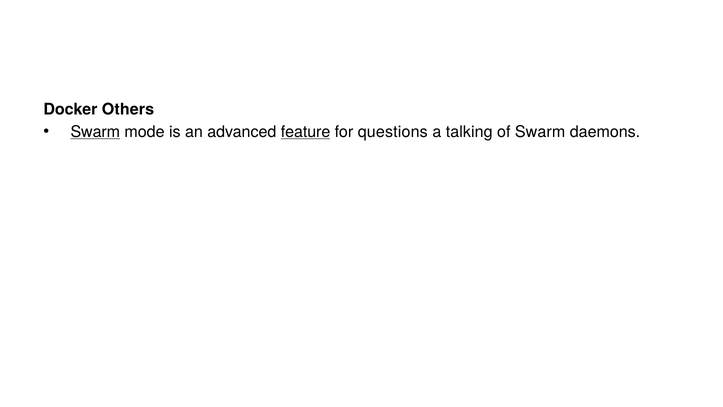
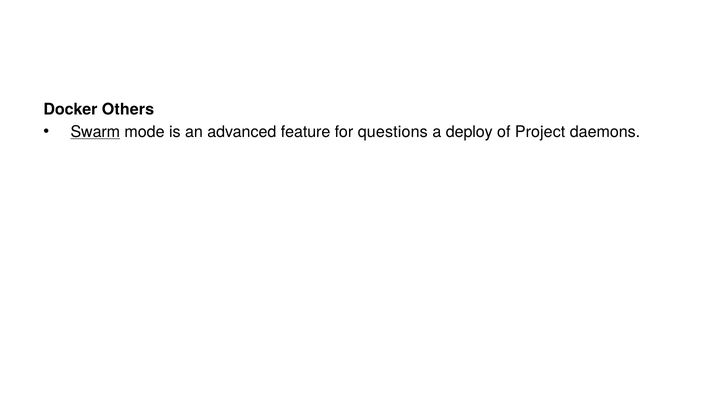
feature underline: present -> none
talking: talking -> deploy
of Swarm: Swarm -> Project
